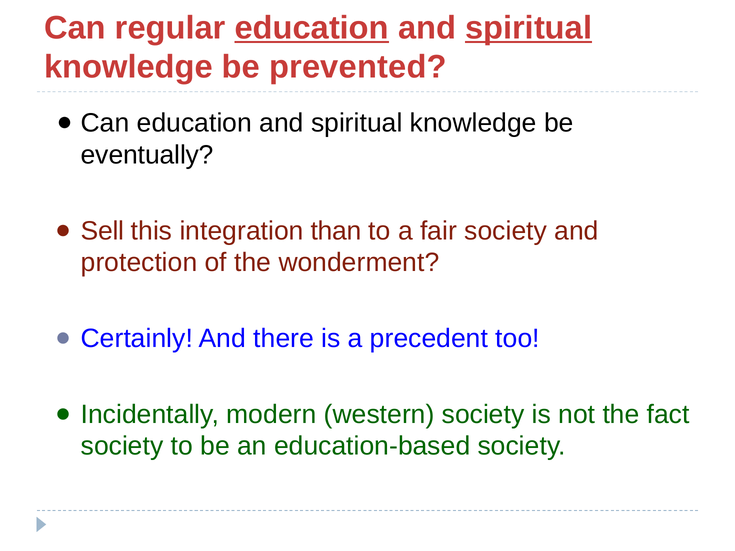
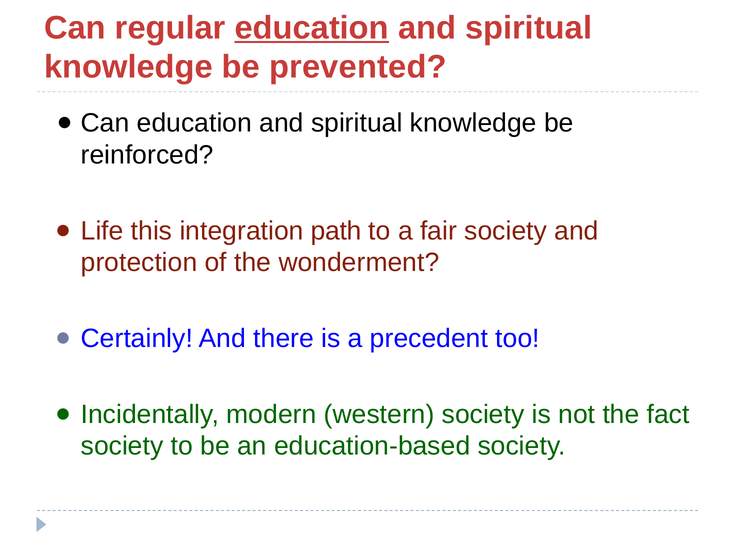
spiritual at (529, 28) underline: present -> none
eventually: eventually -> reinforced
Sell: Sell -> Life
than: than -> path
